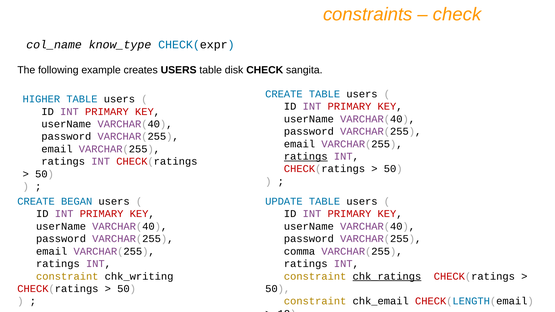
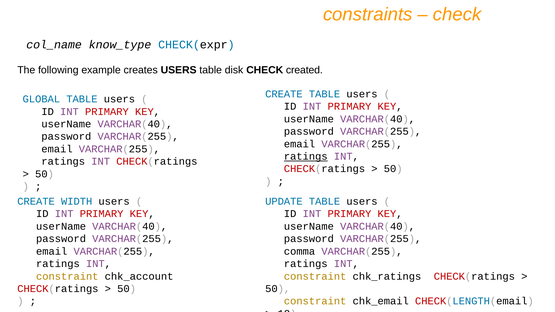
sangita: sangita -> created
HIGHER: HIGHER -> GLOBAL
BEGAN: BEGAN -> WIDTH
chk_writing: chk_writing -> chk_account
chk_ratings underline: present -> none
